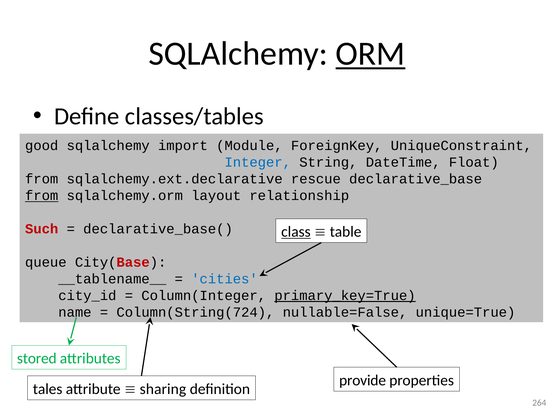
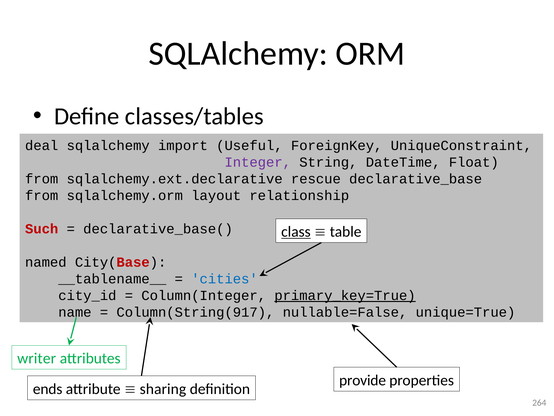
ORM underline: present -> none
good: good -> deal
Module: Module -> Useful
Integer colour: blue -> purple
from at (42, 195) underline: present -> none
queue: queue -> named
Column(String(724: Column(String(724 -> Column(String(917
stored: stored -> writer
tales: tales -> ends
